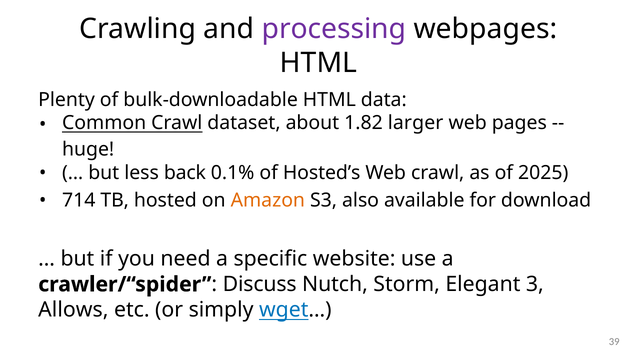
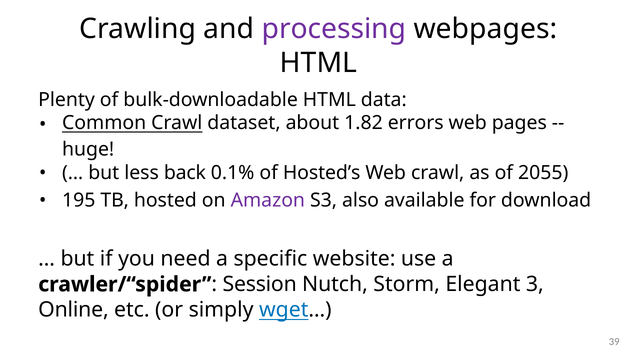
larger: larger -> errors
2025: 2025 -> 2055
714: 714 -> 195
Amazon colour: orange -> purple
Discuss: Discuss -> Session
Allows: Allows -> Online
